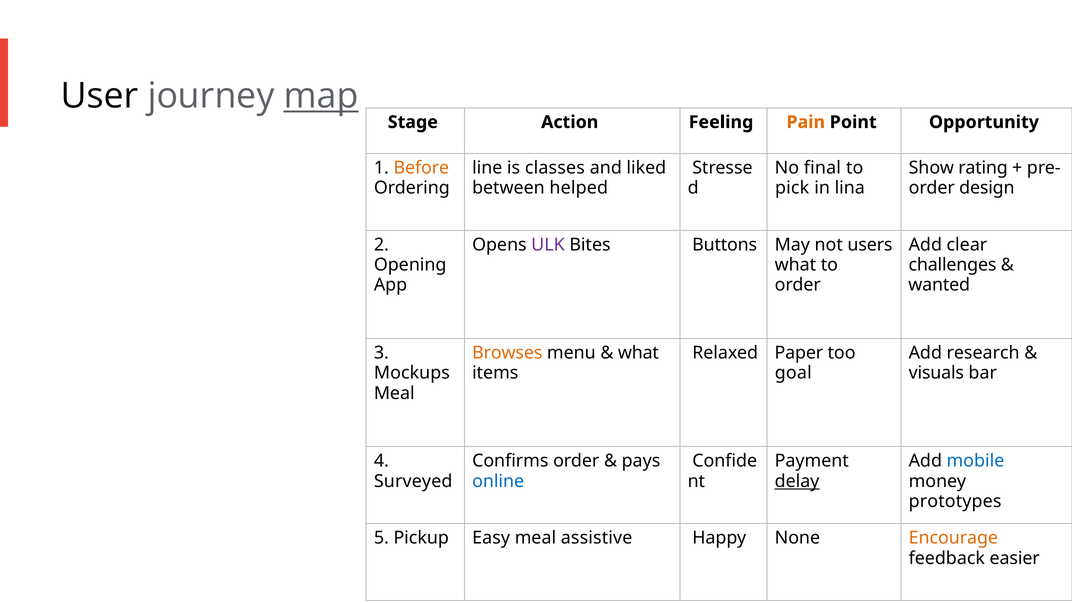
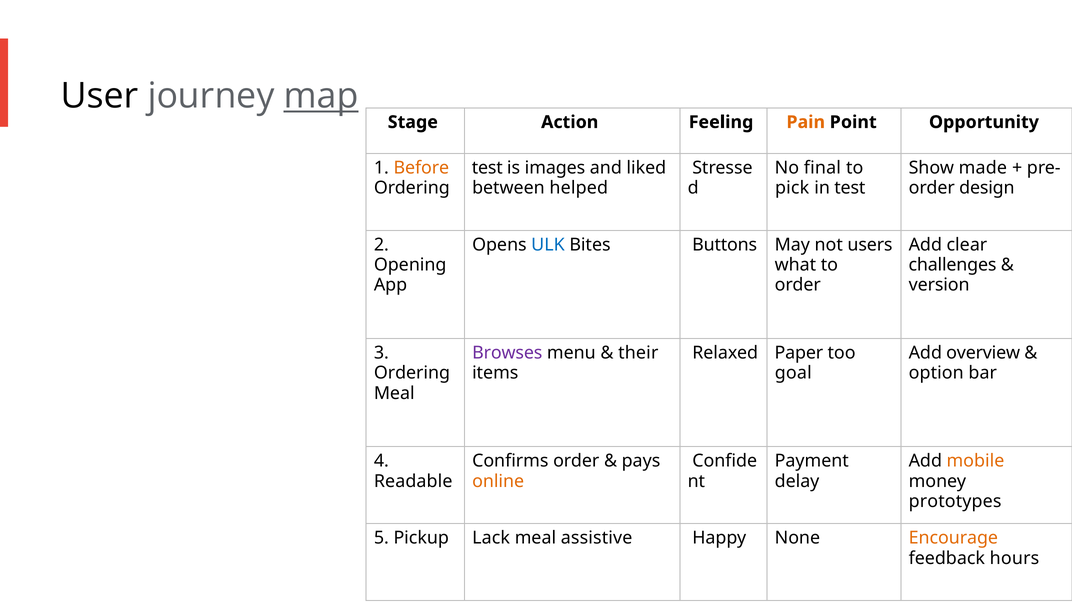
line at (487, 168): line -> test
classes: classes -> images
rating: rating -> made
in lina: lina -> test
ULK colour: purple -> blue
wanted: wanted -> version
Browses colour: orange -> purple
what at (638, 353): what -> their
research: research -> overview
Mockups at (412, 373): Mockups -> Ordering
visuals: visuals -> option
mobile colour: blue -> orange
Surveyed: Surveyed -> Readable
online colour: blue -> orange
delay underline: present -> none
Easy: Easy -> Lack
easier: easier -> hours
